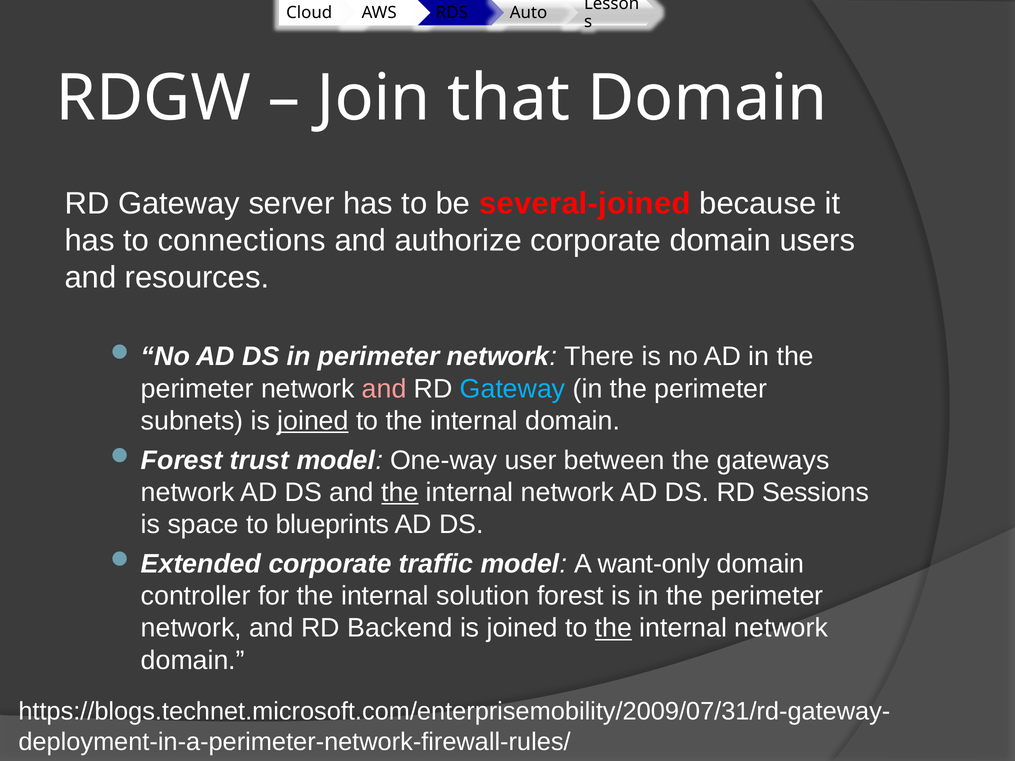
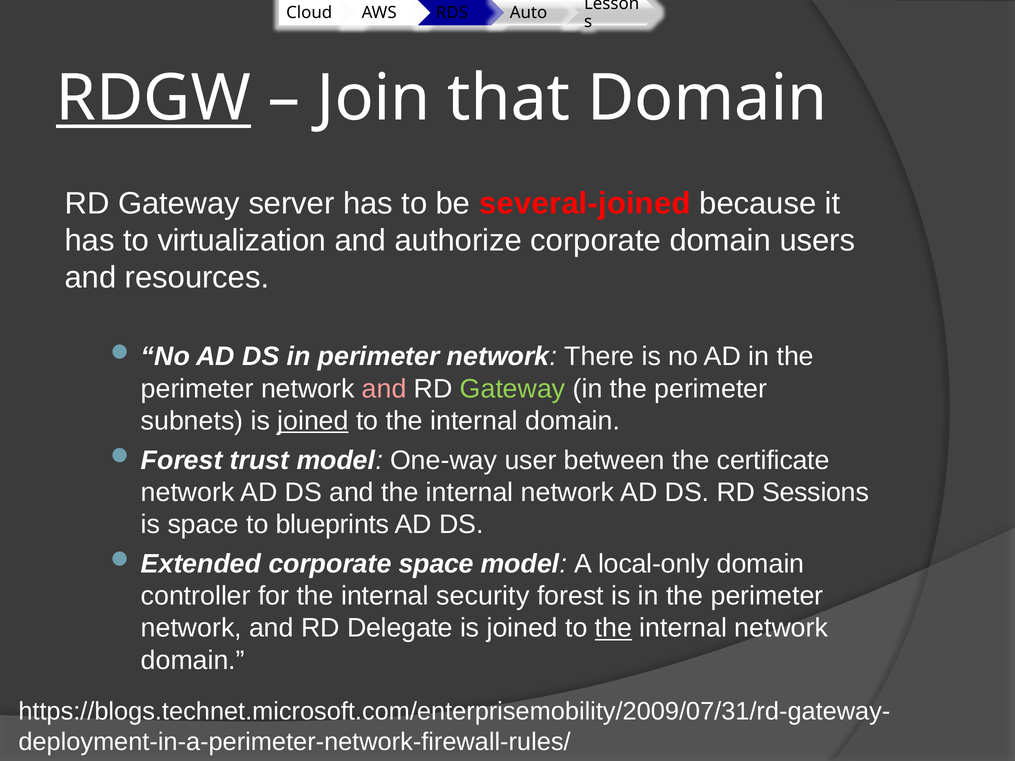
RDGW underline: none -> present
connections: connections -> virtualization
Gateway at (513, 389) colour: light blue -> light green
gateways: gateways -> certificate
the at (400, 493) underline: present -> none
corporate traffic: traffic -> space
want-only: want-only -> local-only
solution: solution -> security
Backend: Backend -> Delegate
